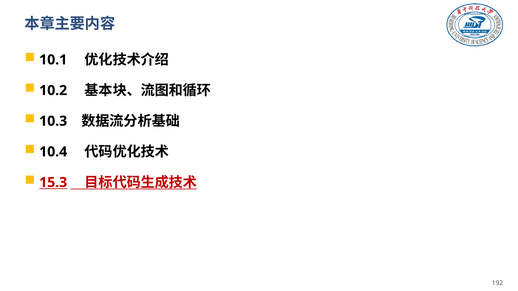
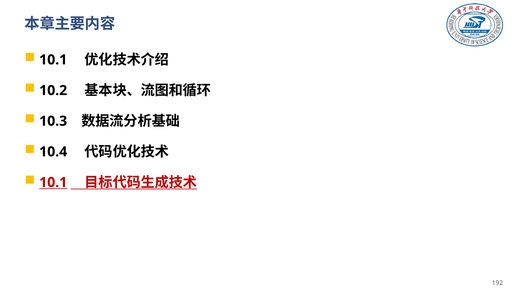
15.3 at (53, 183): 15.3 -> 10.1
